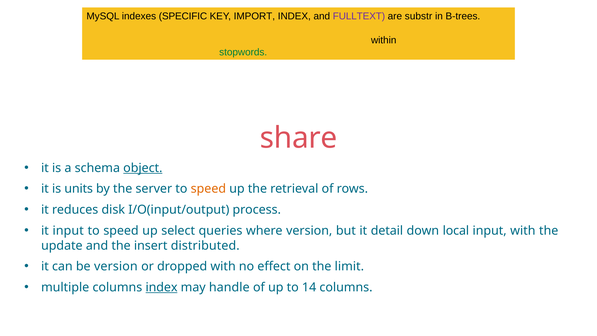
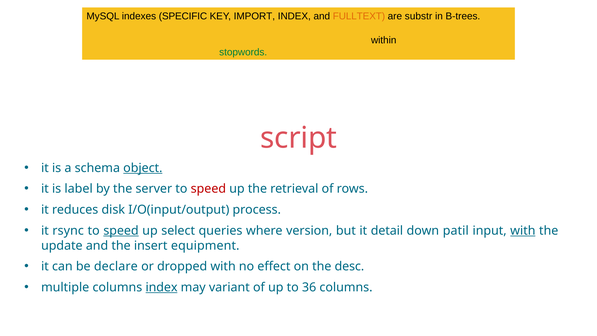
FULLTEXT at (359, 16) colour: purple -> orange
share: share -> script
units: units -> label
speed at (208, 189) colour: orange -> red
it input: input -> rsync
speed at (121, 231) underline: none -> present
local: local -> patil
with at (523, 231) underline: none -> present
distributed: distributed -> equipment
be version: version -> declare
limit: limit -> desc
handle: handle -> variant
14: 14 -> 36
